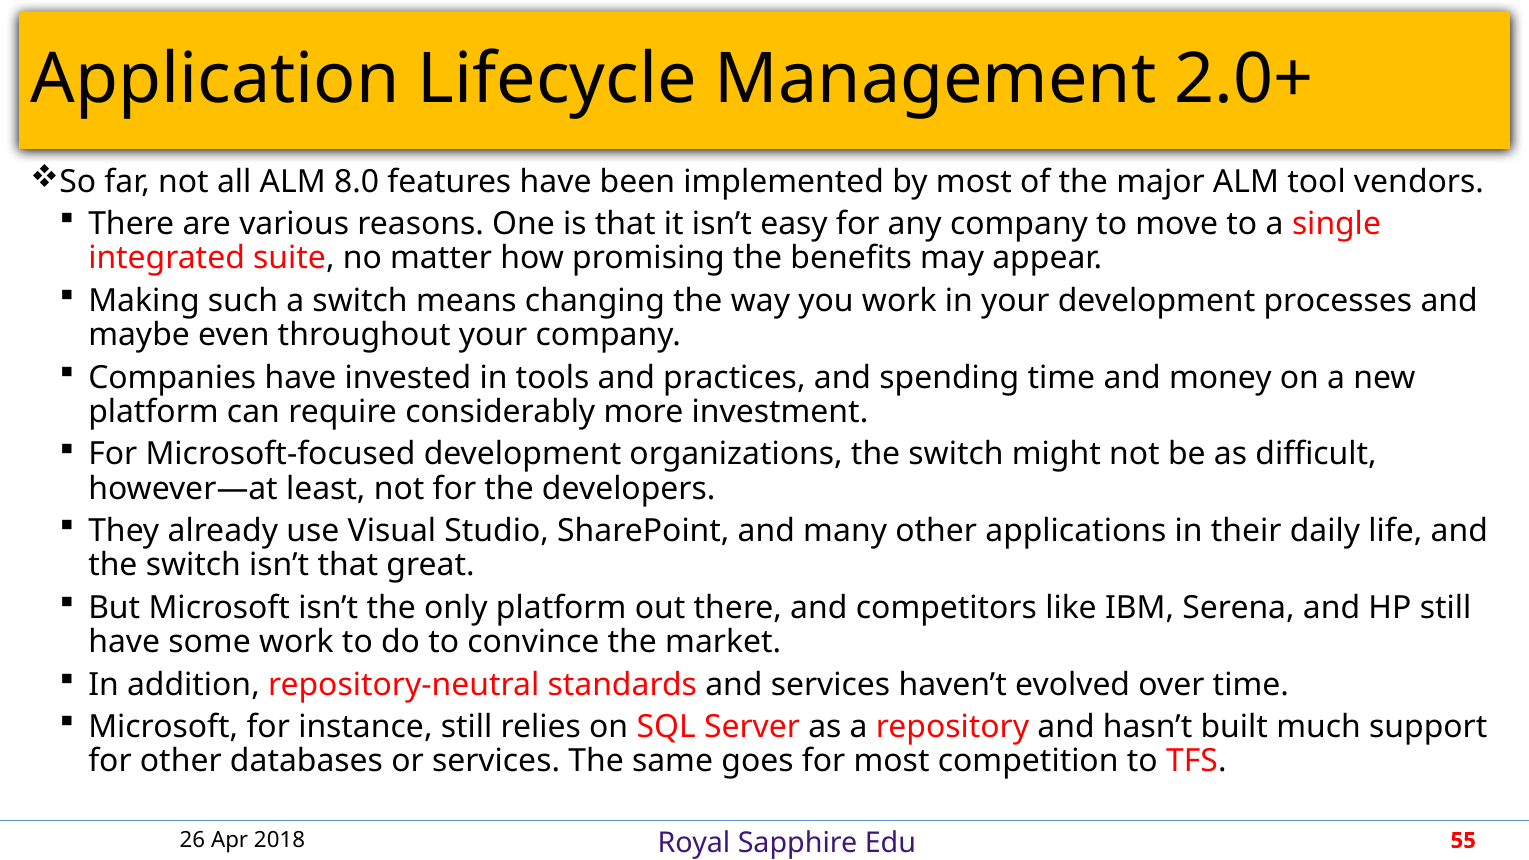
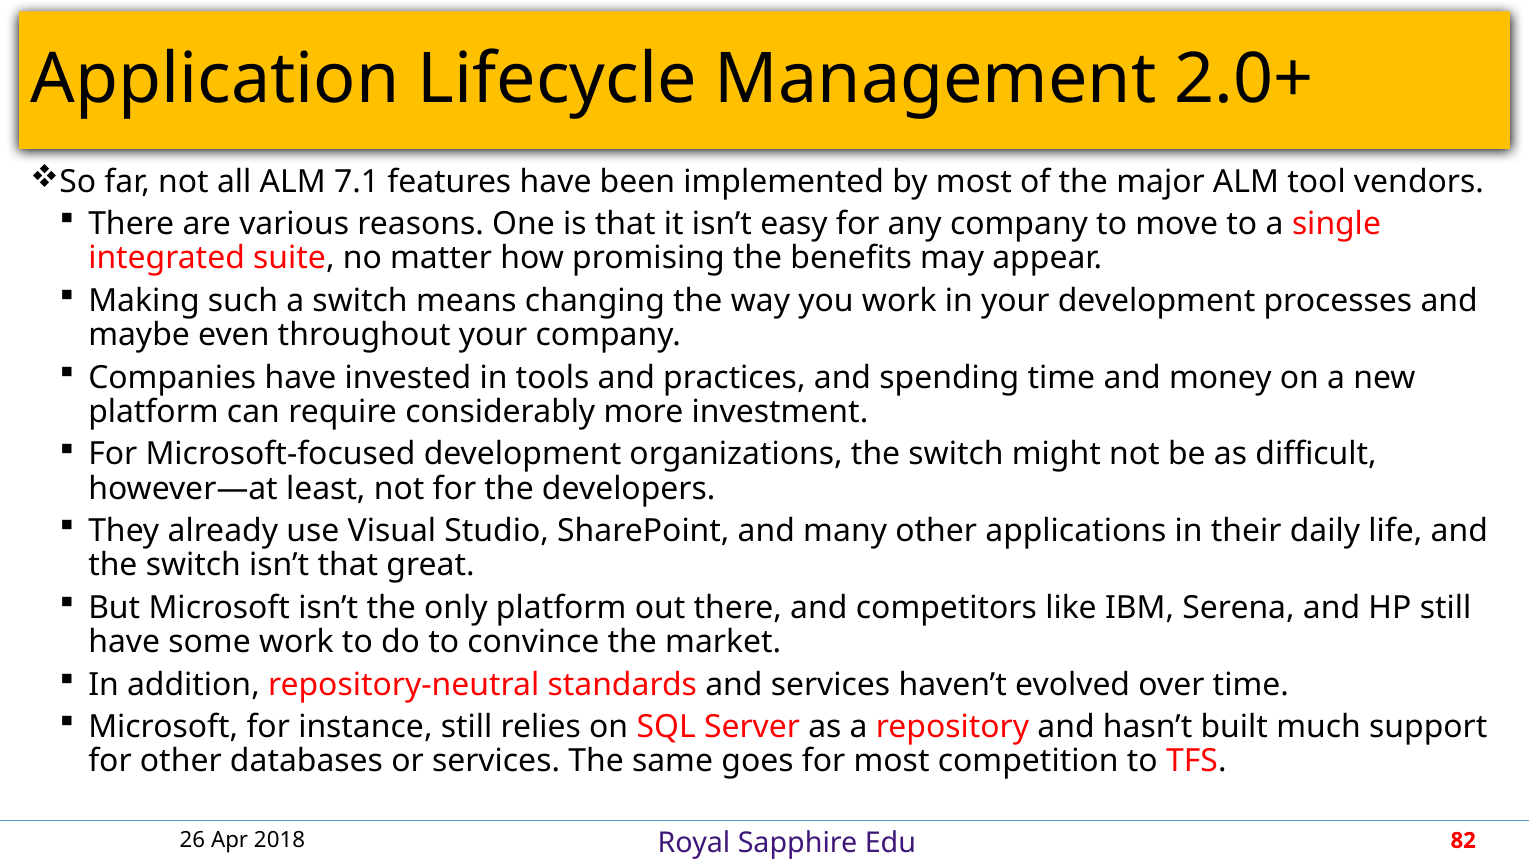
8.0: 8.0 -> 7.1
55: 55 -> 82
